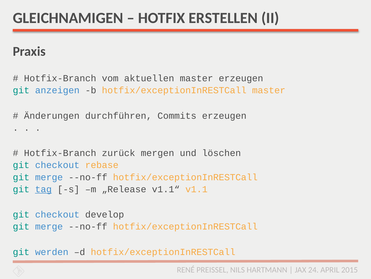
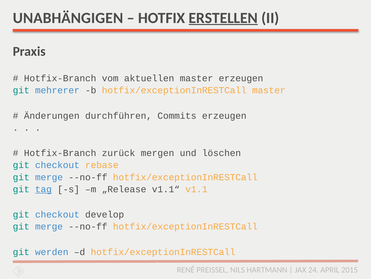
GLEICHNAMIGEN: GLEICHNAMIGEN -> UNABHÄNGIGEN
ERSTELLEN underline: none -> present
anzeigen: anzeigen -> mehrerer
